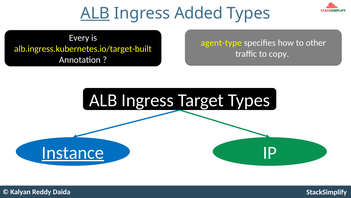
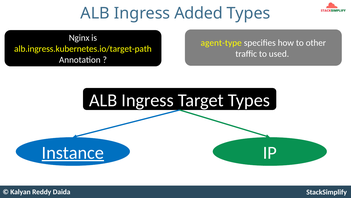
ALB at (95, 13) underline: present -> none
Every: Every -> Nginx
alb.ingress.kubernetes.io/target-built: alb.ingress.kubernetes.io/target-built -> alb.ingress.kubernetes.io/target-path
copy: copy -> used
